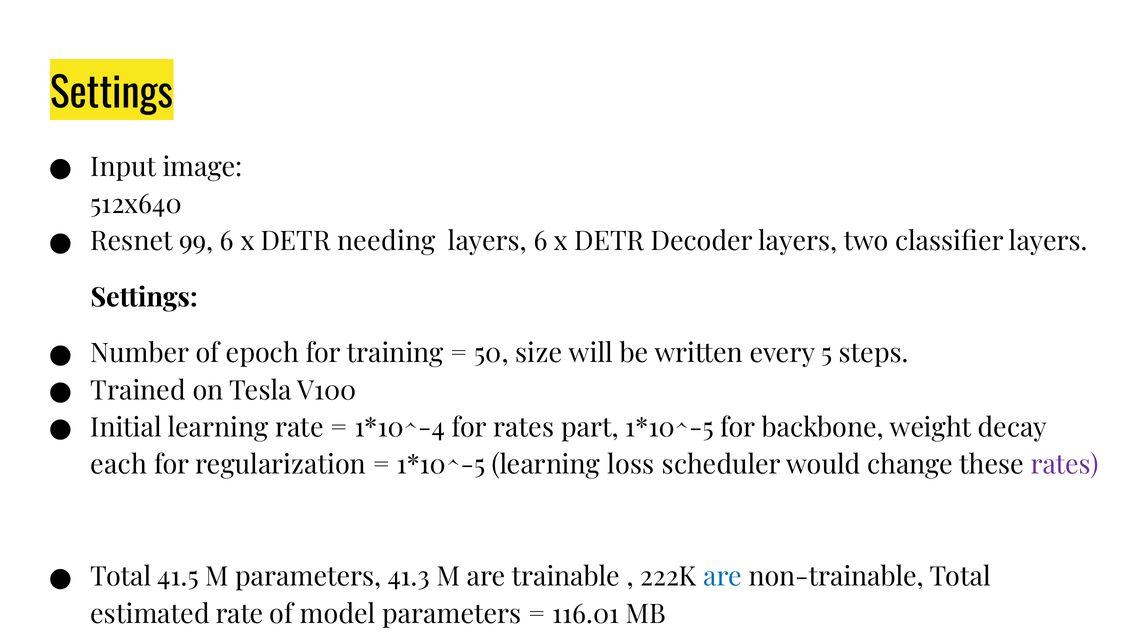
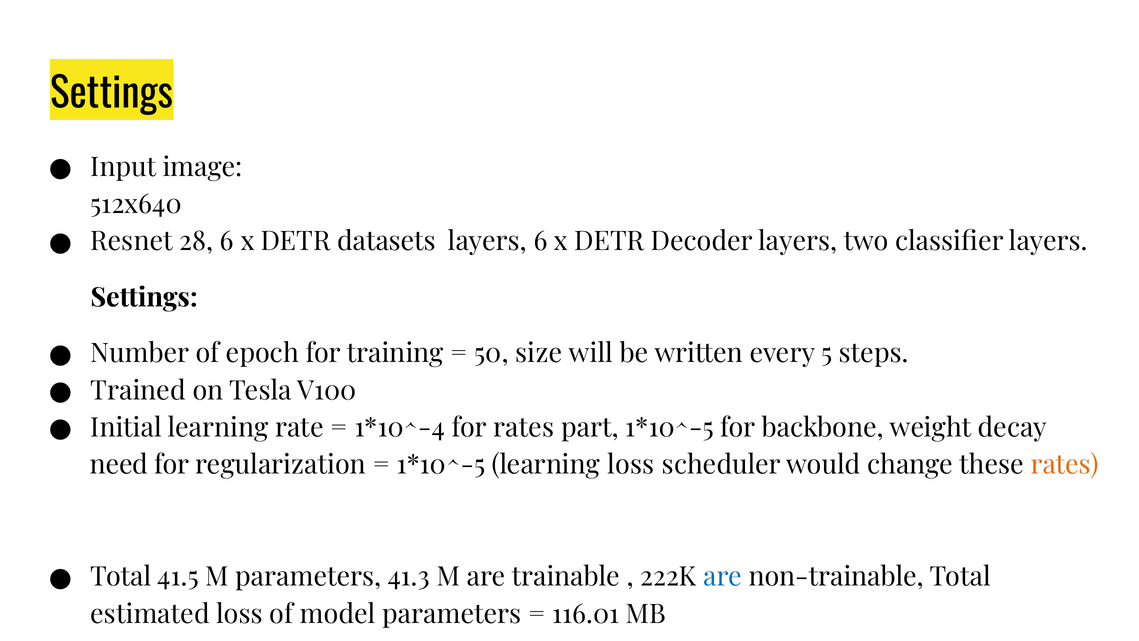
99: 99 -> 28
needing: needing -> datasets
each: each -> need
rates at (1065, 465) colour: purple -> orange
estimated rate: rate -> loss
